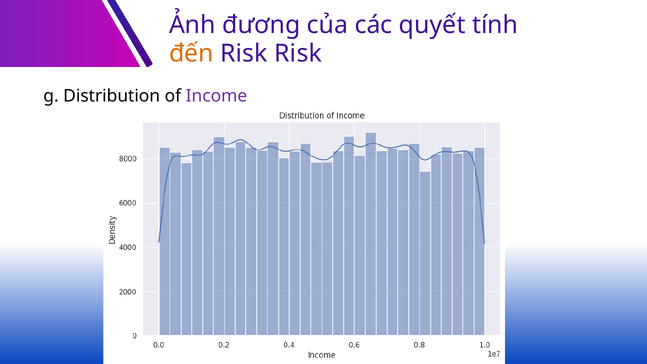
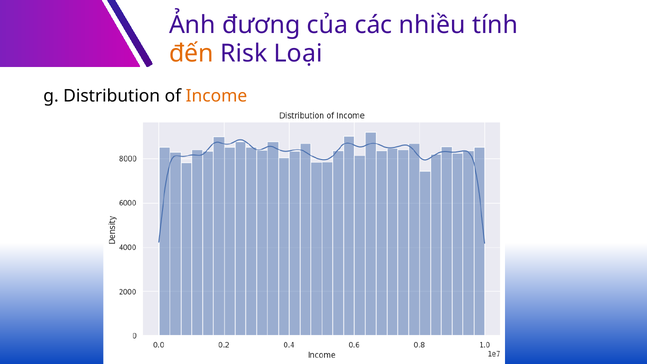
quyết: quyết -> nhiều
Risk Risk: Risk -> Loại
Income colour: purple -> orange
